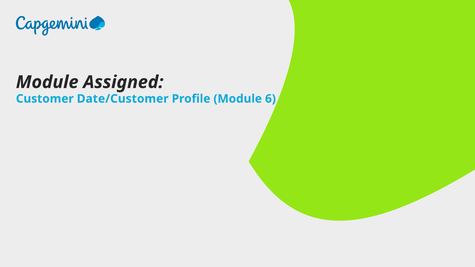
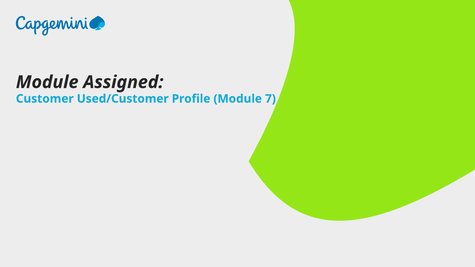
Date/Customer: Date/Customer -> Used/Customer
6: 6 -> 7
